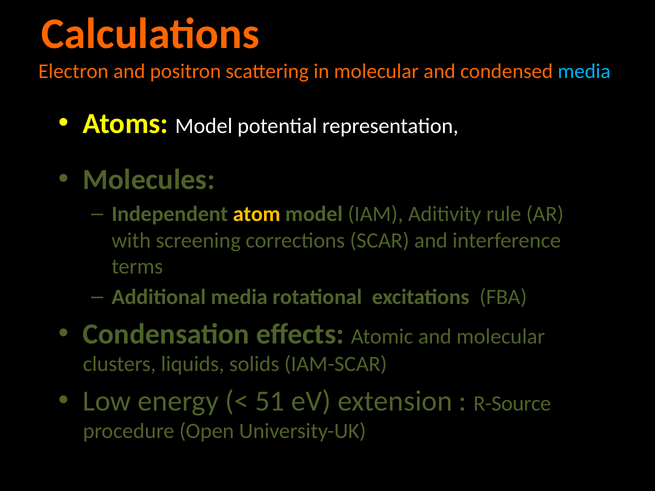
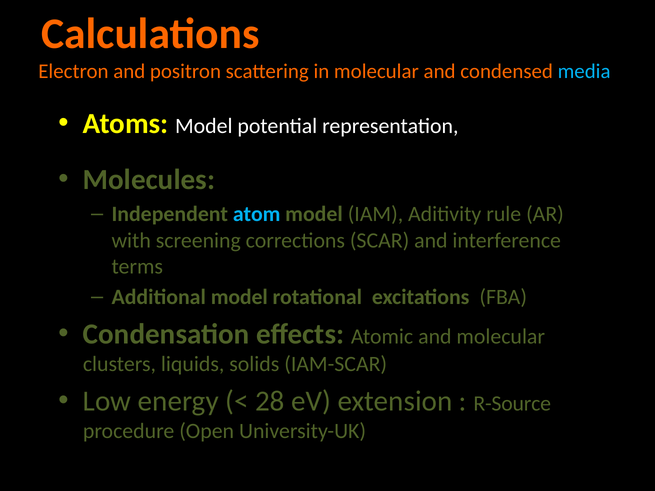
atom colour: yellow -> light blue
Additional media: media -> model
51: 51 -> 28
